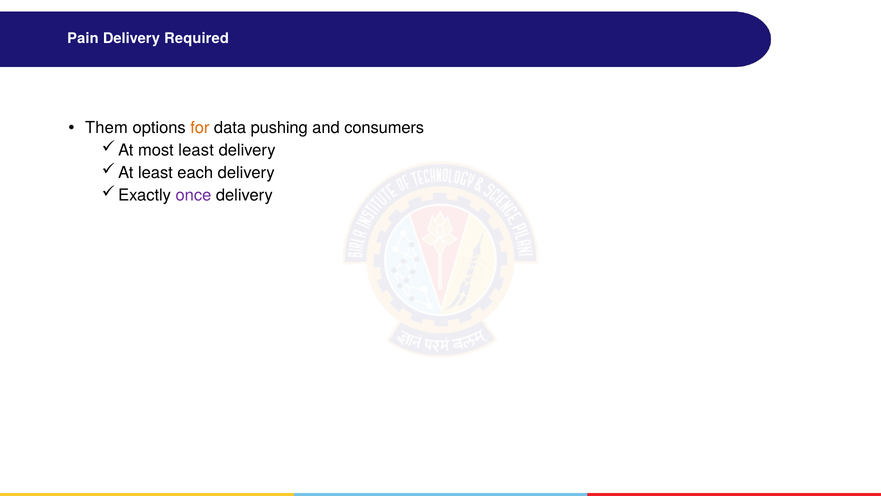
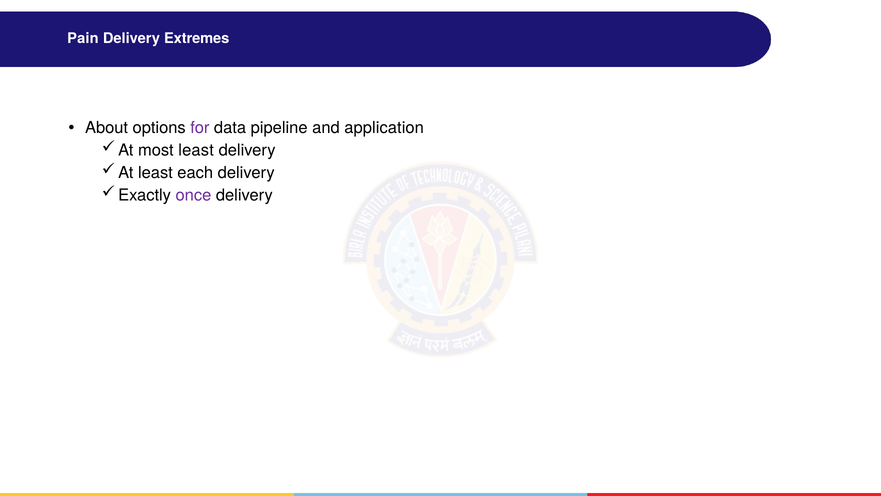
Required: Required -> Extremes
Them: Them -> About
for colour: orange -> purple
pushing: pushing -> pipeline
consumers: consumers -> application
